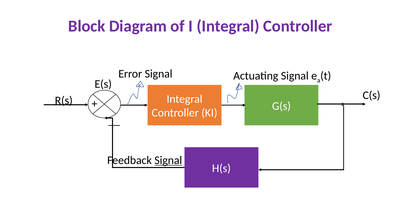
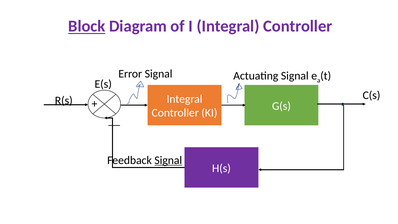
Block underline: none -> present
